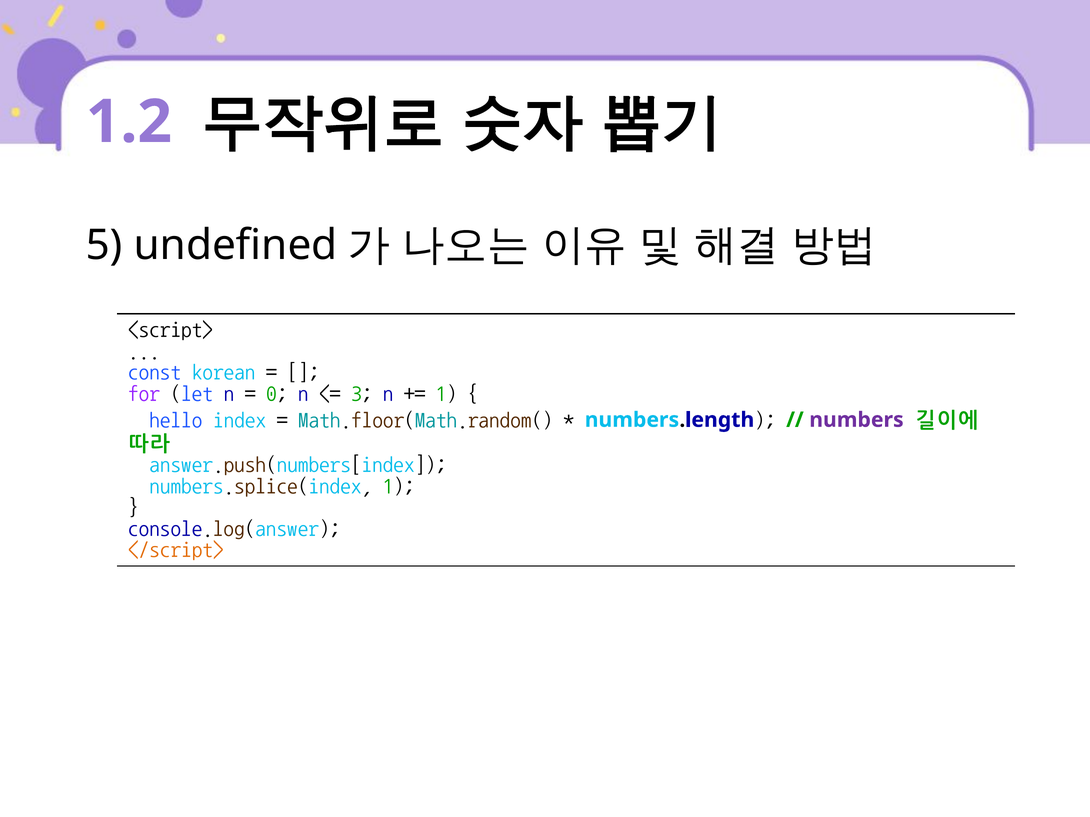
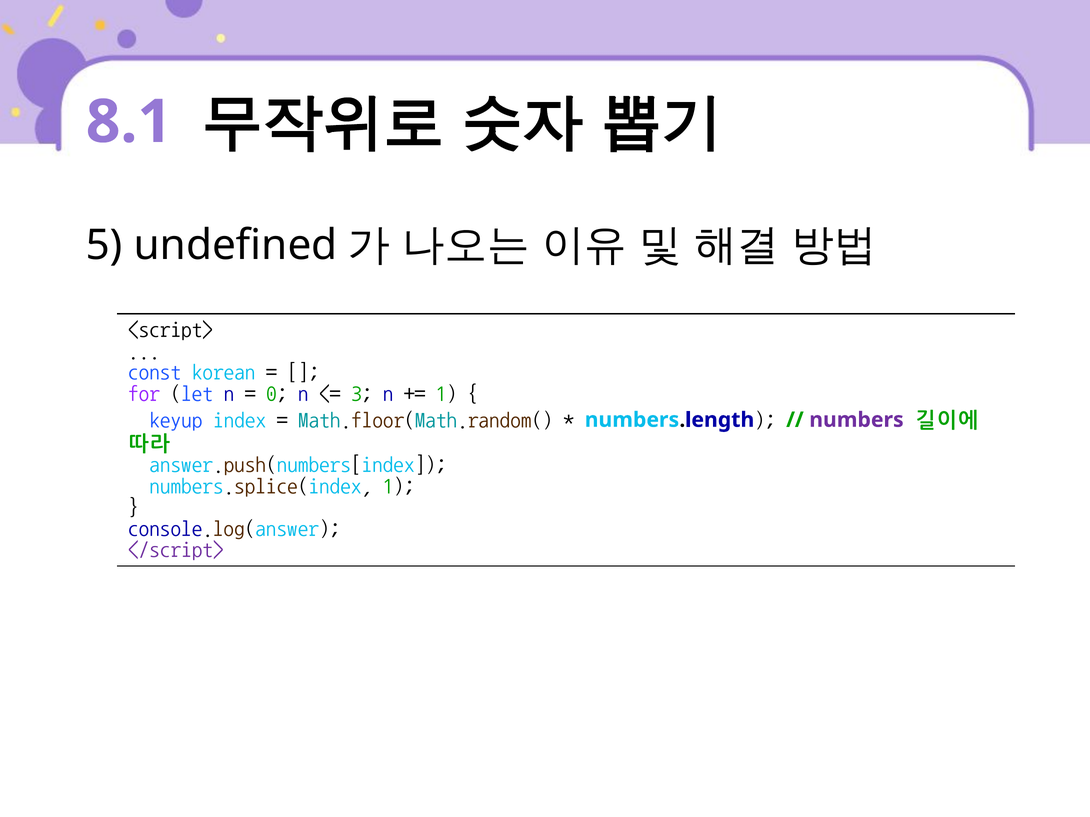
1.2: 1.2 -> 8.1
hello: hello -> keyup
</script> colour: orange -> purple
